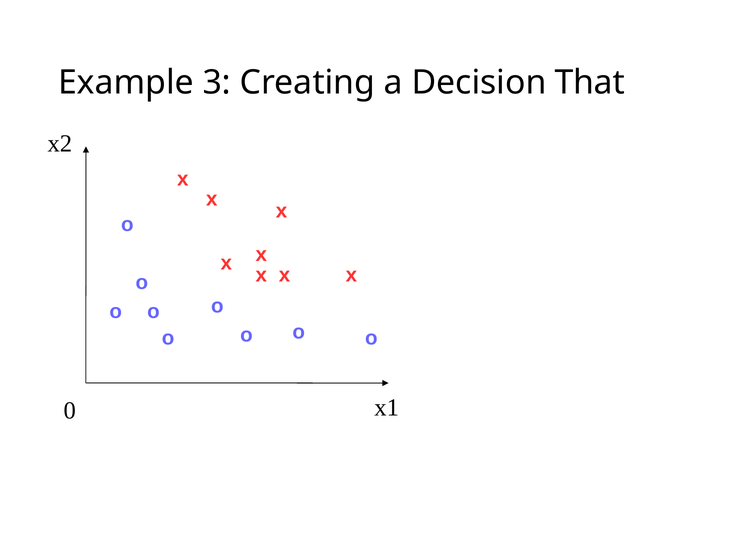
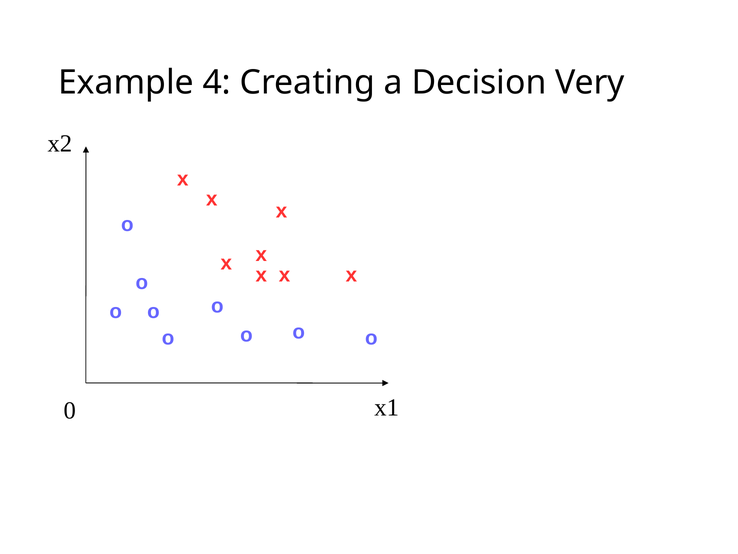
3: 3 -> 4
That: That -> Very
